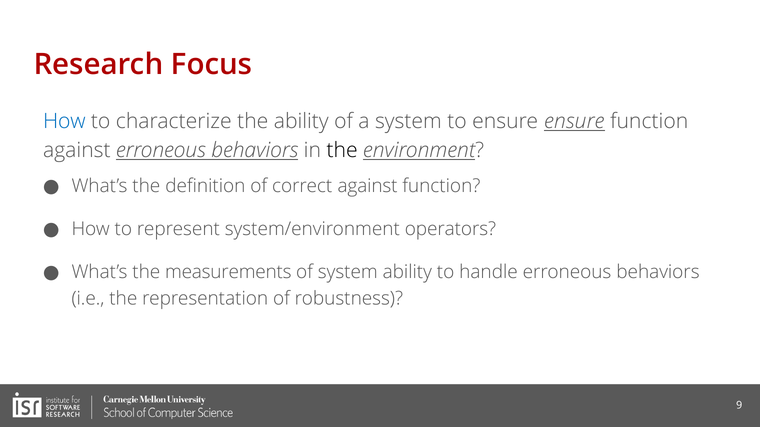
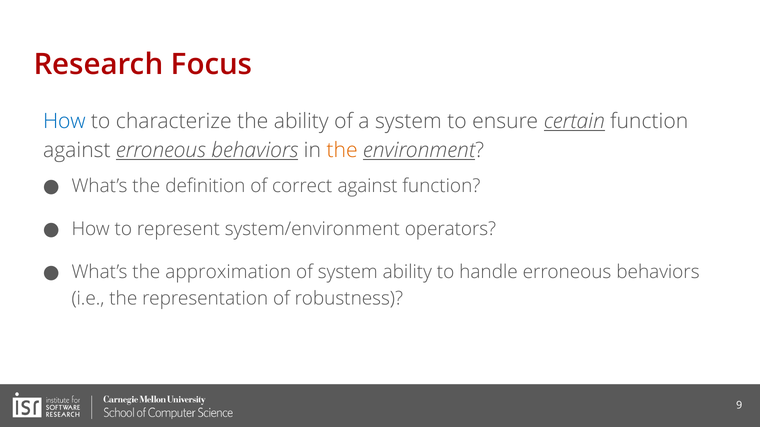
ensure ensure: ensure -> certain
the at (342, 150) colour: black -> orange
measurements: measurements -> approximation
